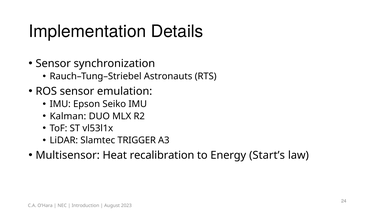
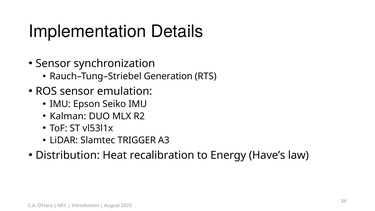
Astronauts: Astronauts -> Generation
Multisensor: Multisensor -> Distribution
Start’s: Start’s -> Have’s
